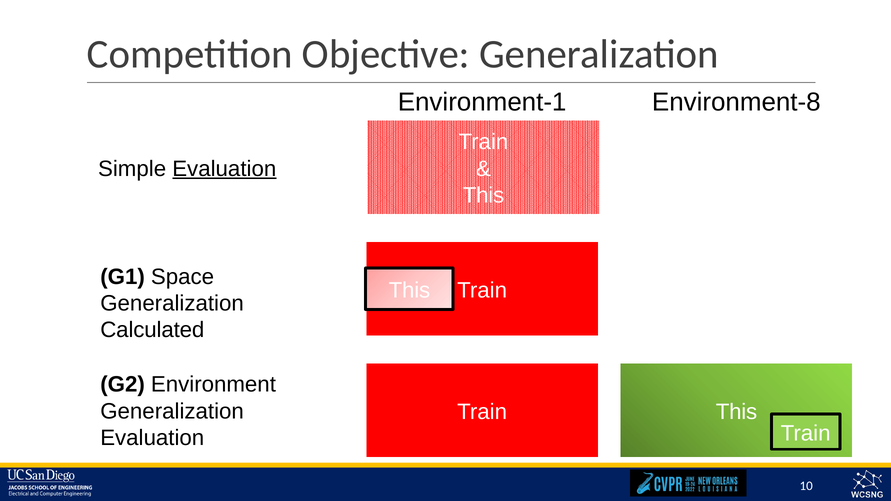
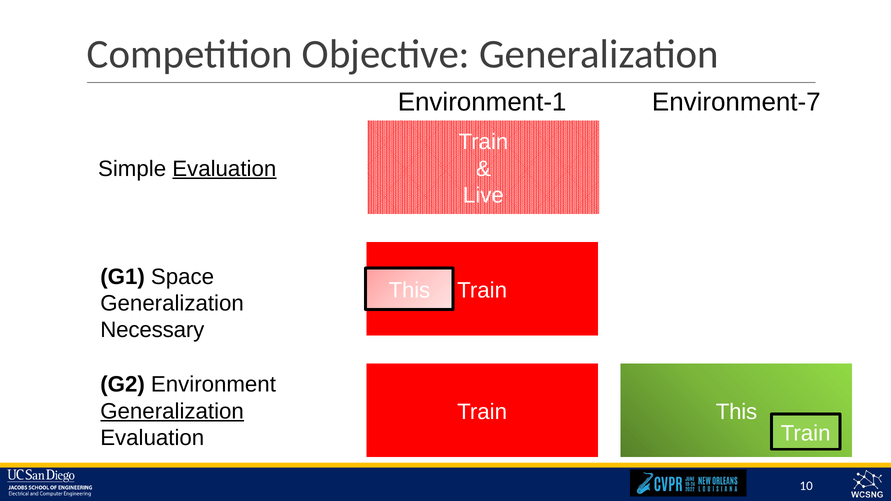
Environment-8: Environment-8 -> Environment-7
This at (484, 196): This -> Live
Calculated: Calculated -> Necessary
Generalization at (172, 411) underline: none -> present
